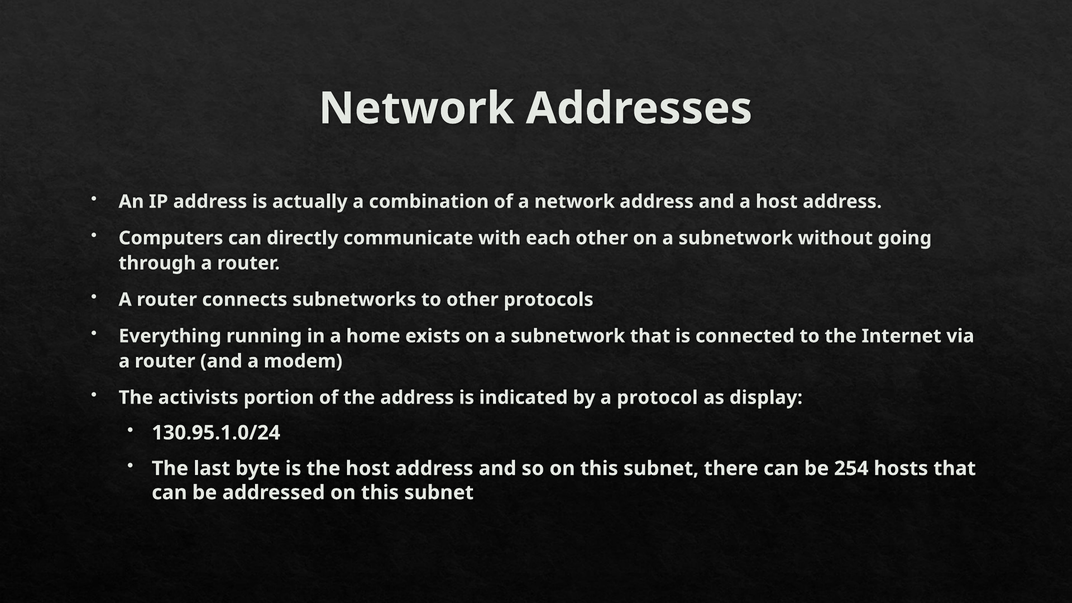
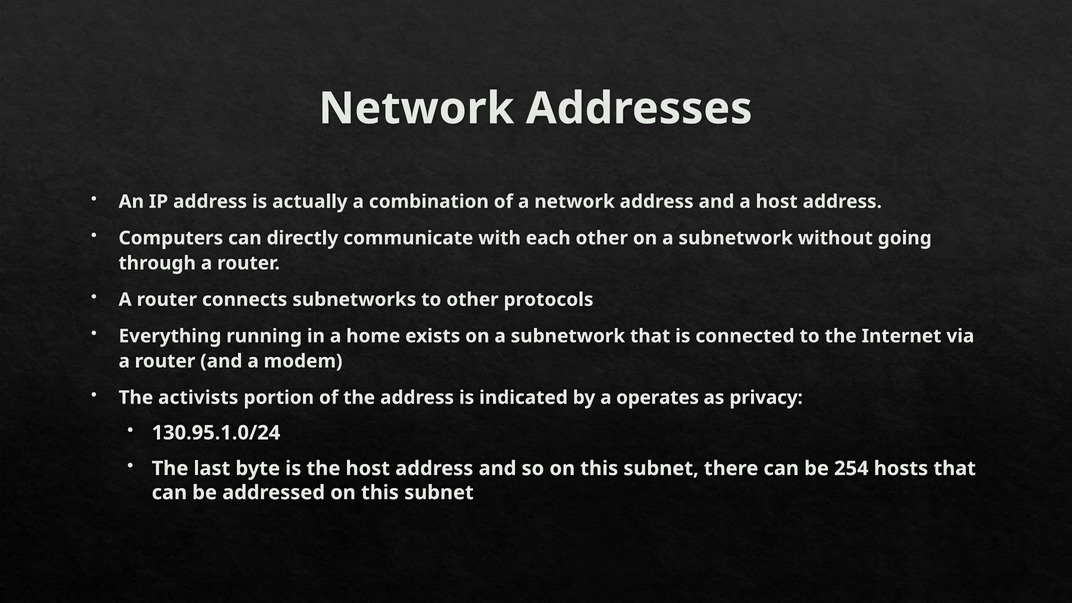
protocol: protocol -> operates
display: display -> privacy
